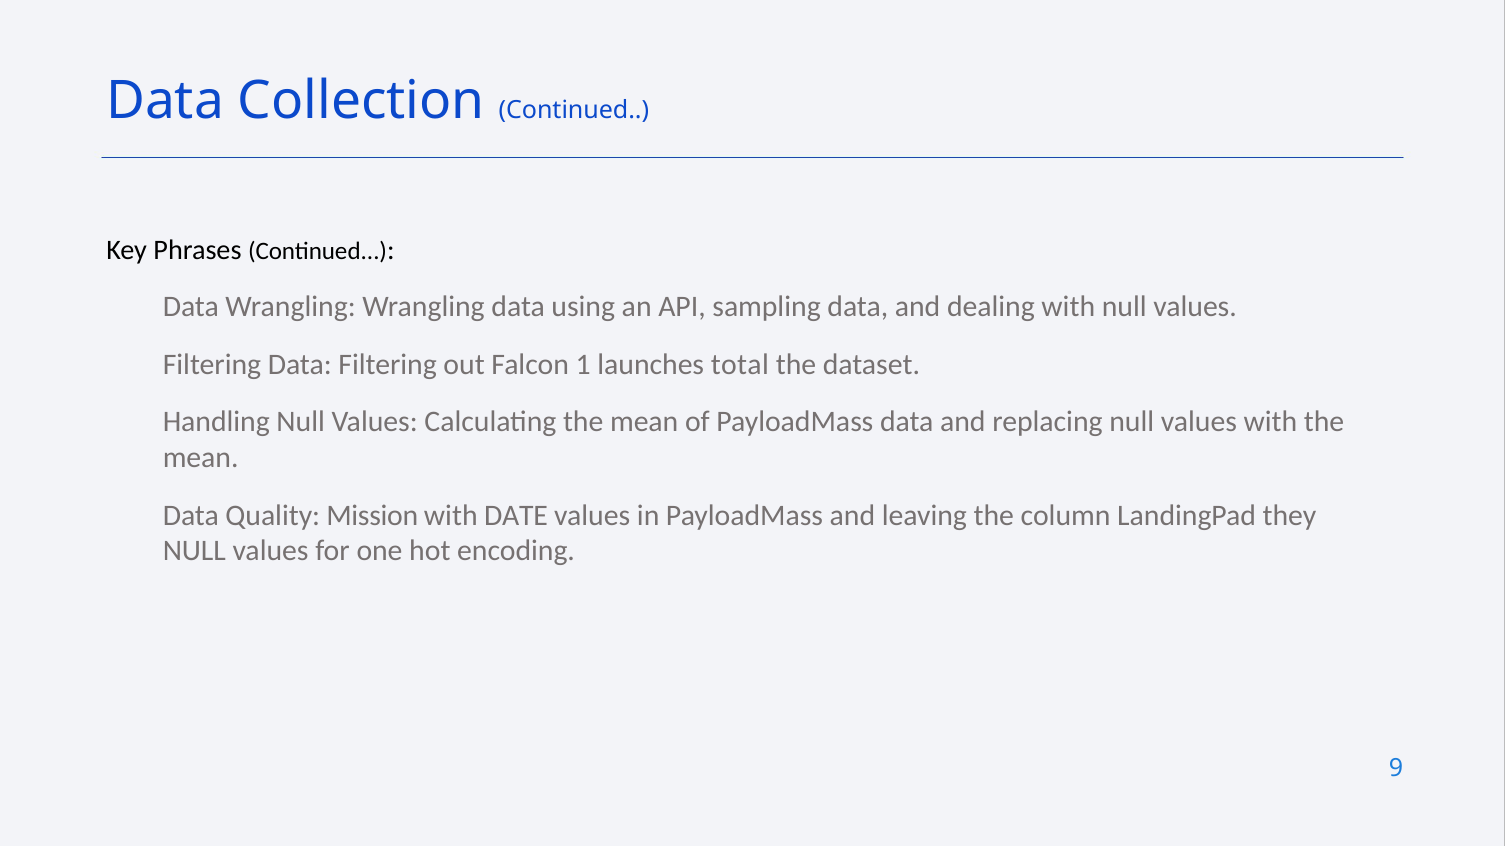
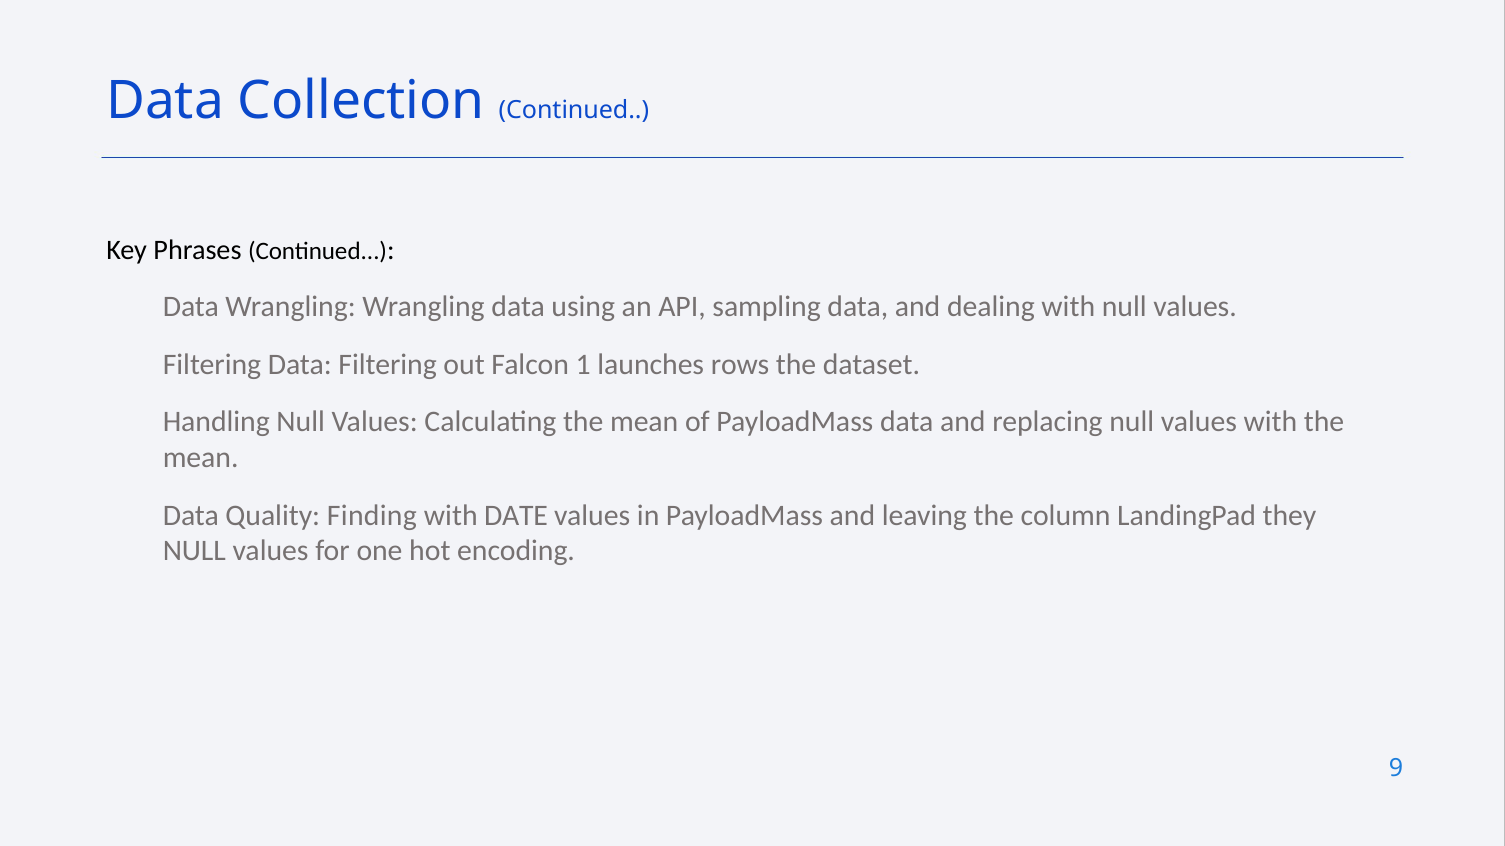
total: total -> rows
Mission: Mission -> Finding
